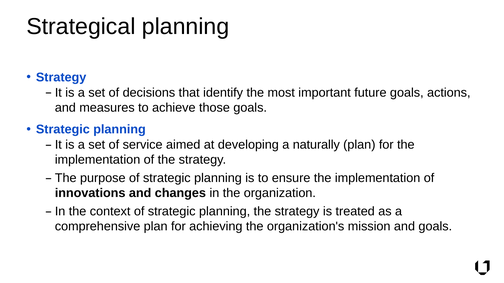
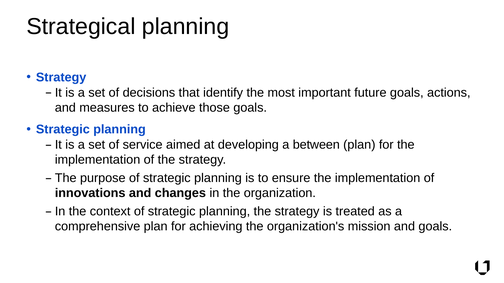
naturally: naturally -> between
